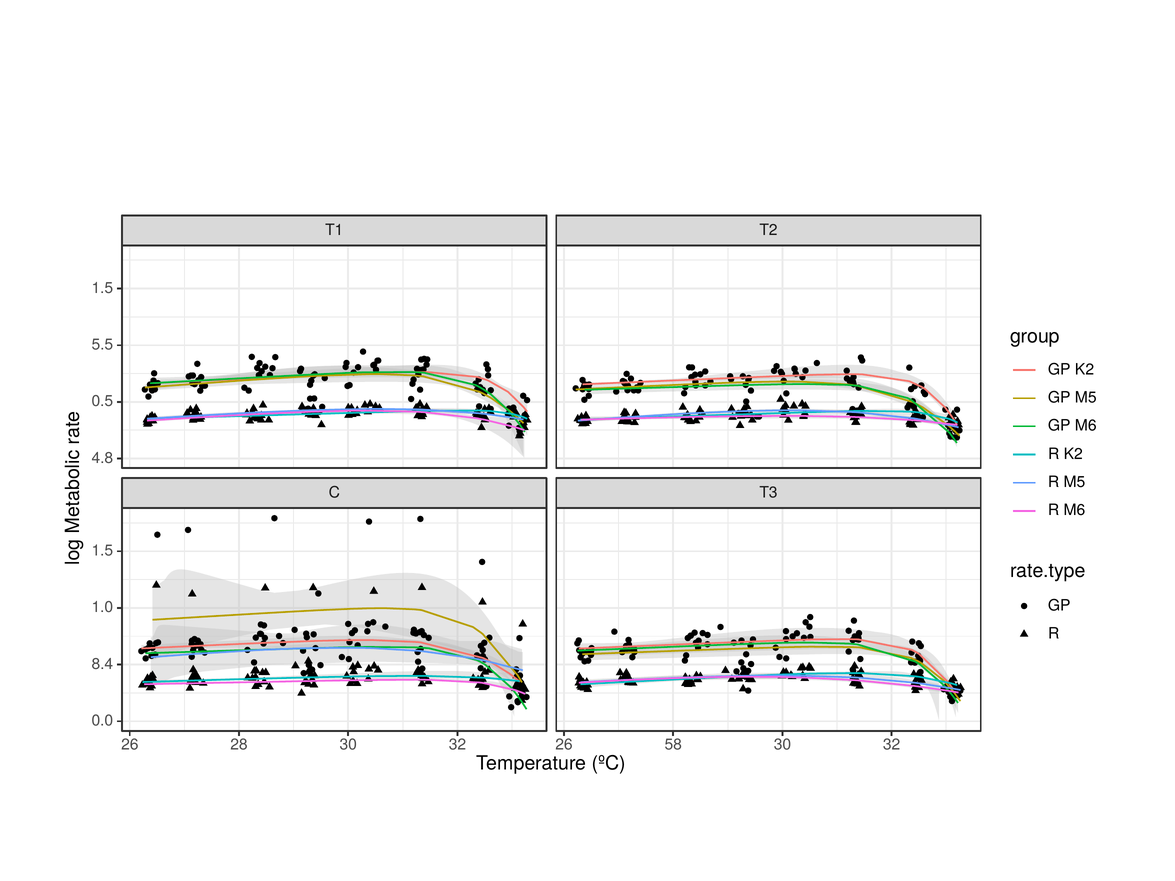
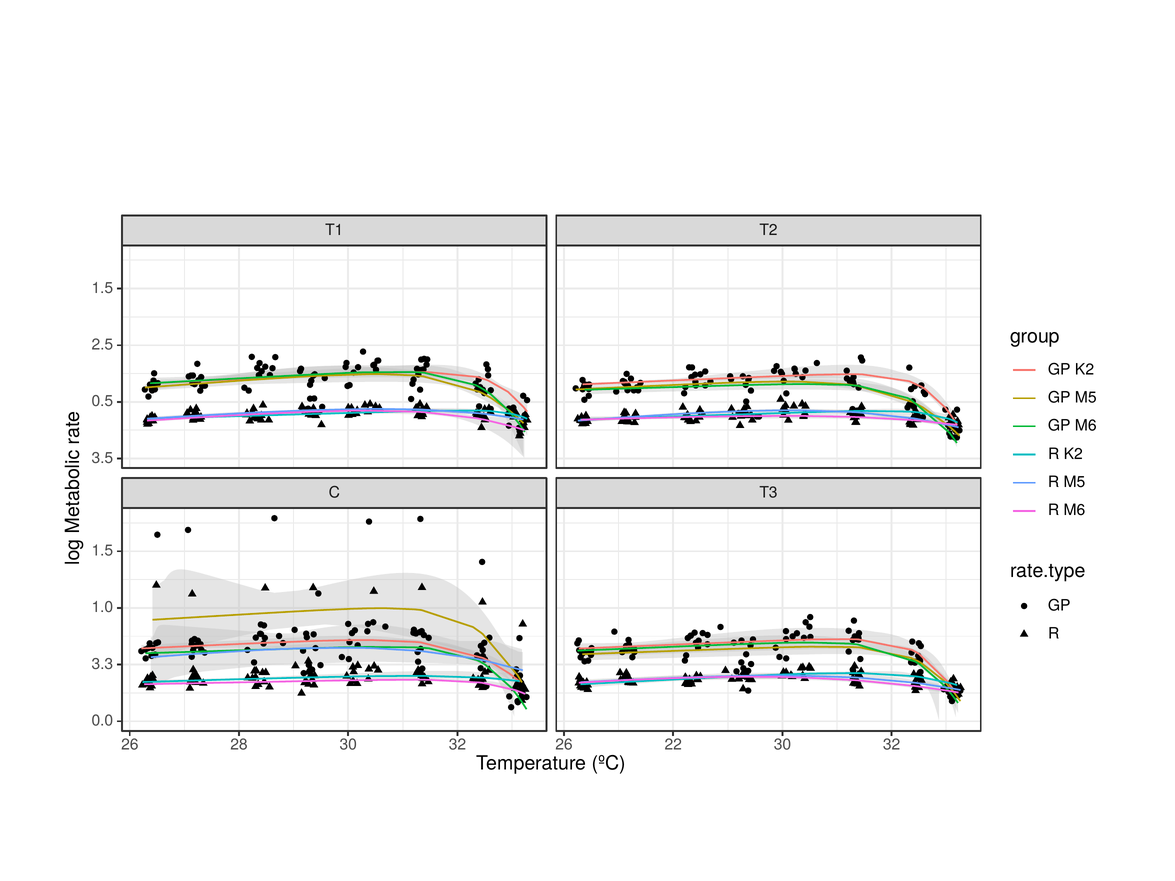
5.5: 5.5 -> 2.5
4.8: 4.8 -> 3.5
8.4: 8.4 -> 3.3
58: 58 -> 22
